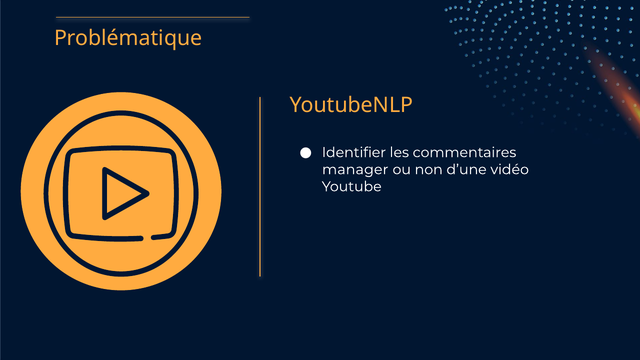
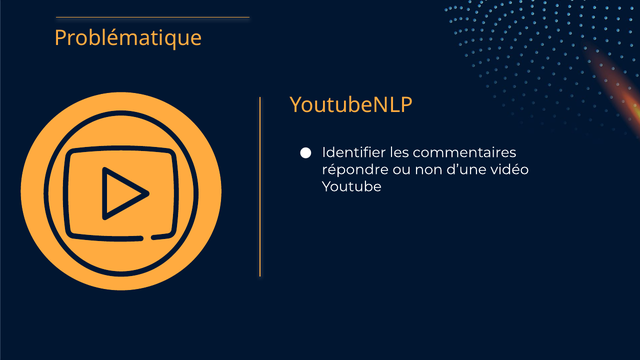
manager: manager -> répondre
